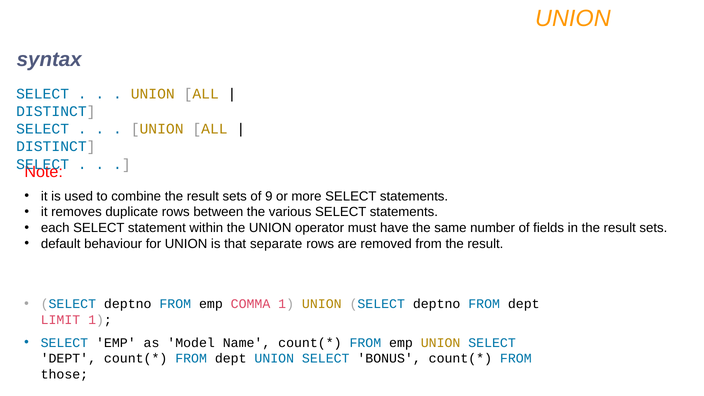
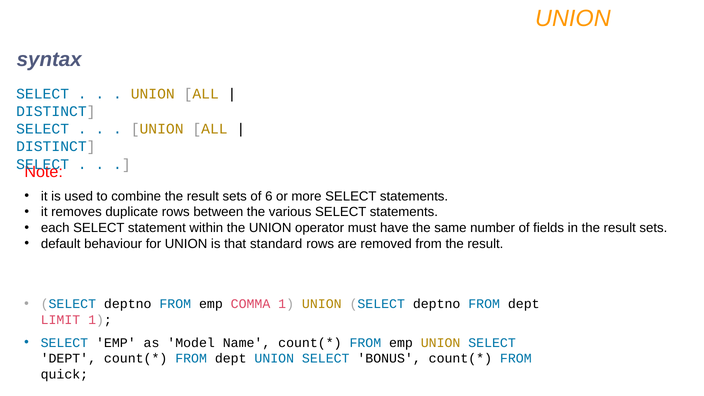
9: 9 -> 6
separate: separate -> standard
those: those -> quick
